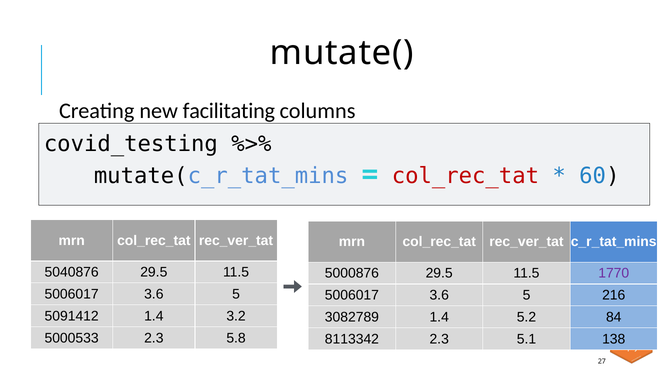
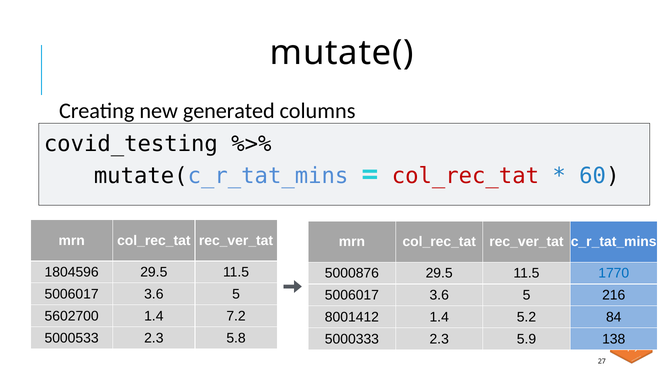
facilitating: facilitating -> generated
5040876: 5040876 -> 1804596
1770 colour: purple -> blue
5091412: 5091412 -> 5602700
3.2: 3.2 -> 7.2
3082789: 3082789 -> 8001412
8113342: 8113342 -> 5000333
5.1: 5.1 -> 5.9
